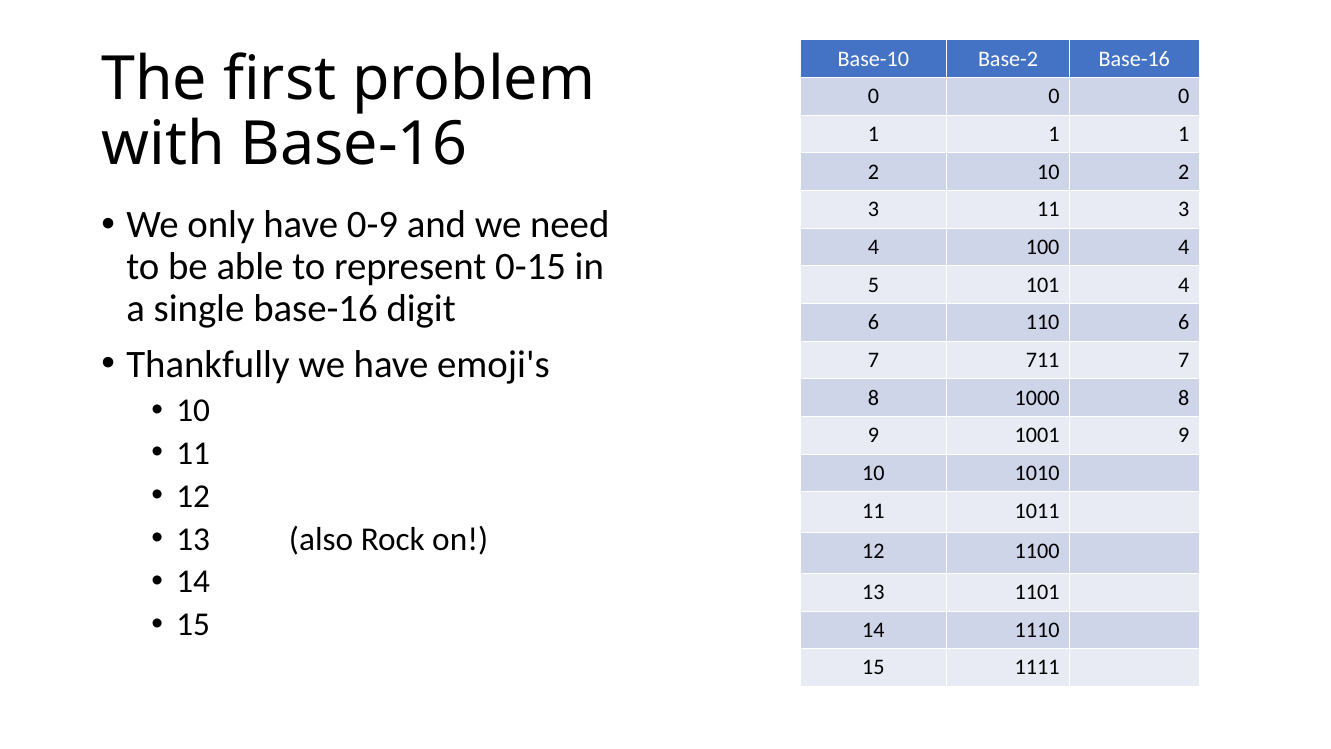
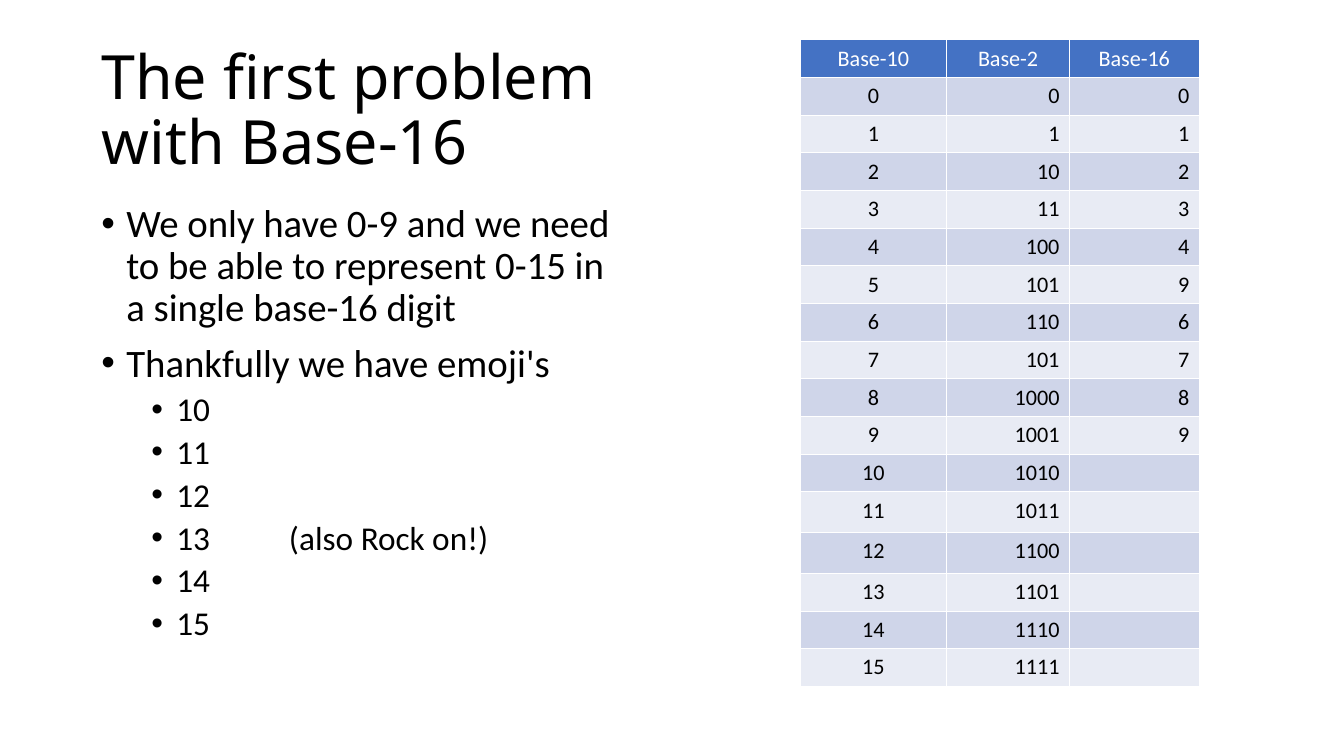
101 4: 4 -> 9
7 711: 711 -> 101
